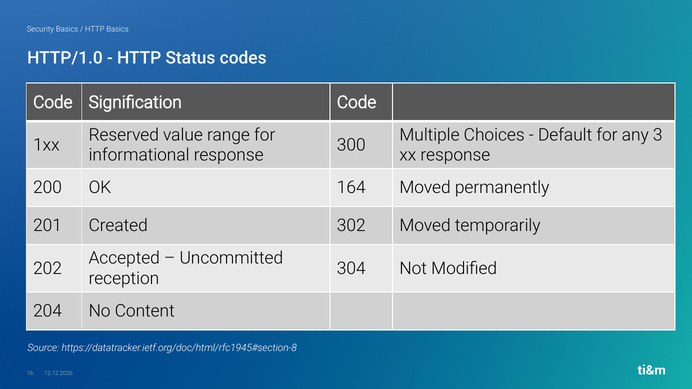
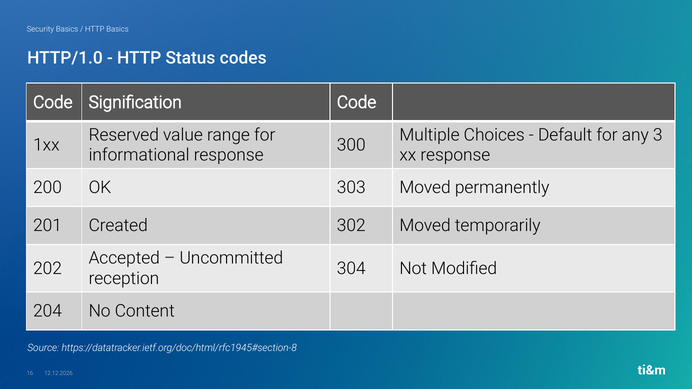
164: 164 -> 303
